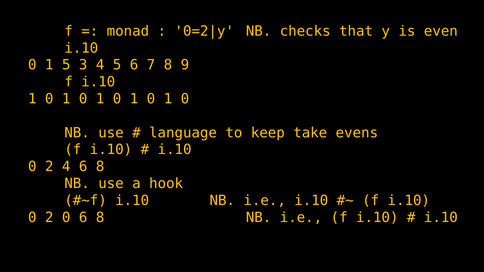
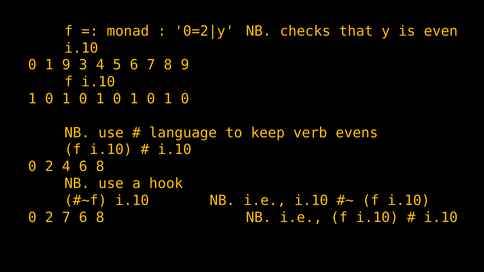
1 5: 5 -> 9
take: take -> verb
2 0: 0 -> 7
